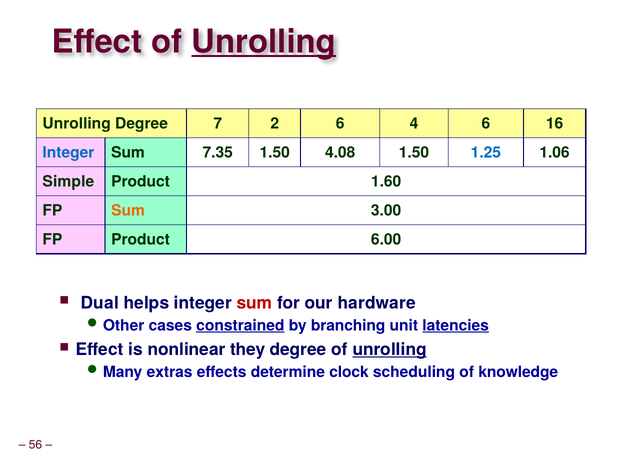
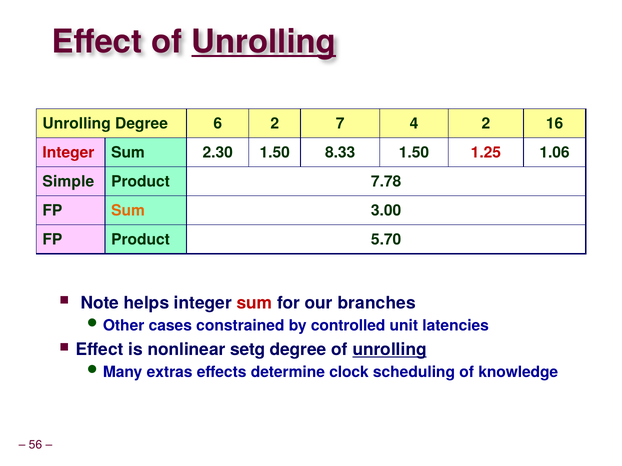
7: 7 -> 6
2 6: 6 -> 7
4 6: 6 -> 2
Integer at (68, 153) colour: blue -> red
7.35: 7.35 -> 2.30
4.08: 4.08 -> 8.33
1.25 colour: blue -> red
1.60: 1.60 -> 7.78
6.00: 6.00 -> 5.70
Dual: Dual -> Note
hardware: hardware -> branches
constrained underline: present -> none
branching: branching -> controlled
latencies underline: present -> none
they: they -> setg
